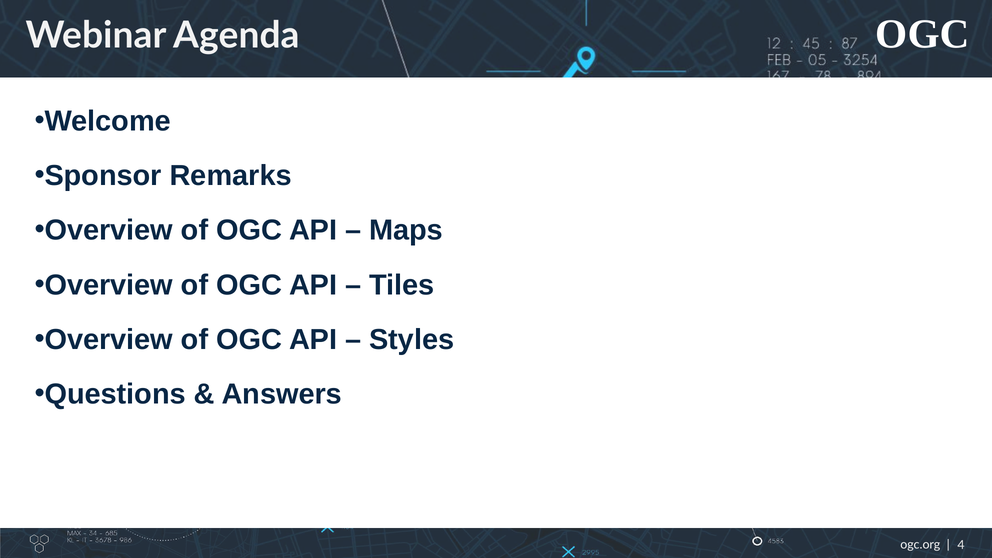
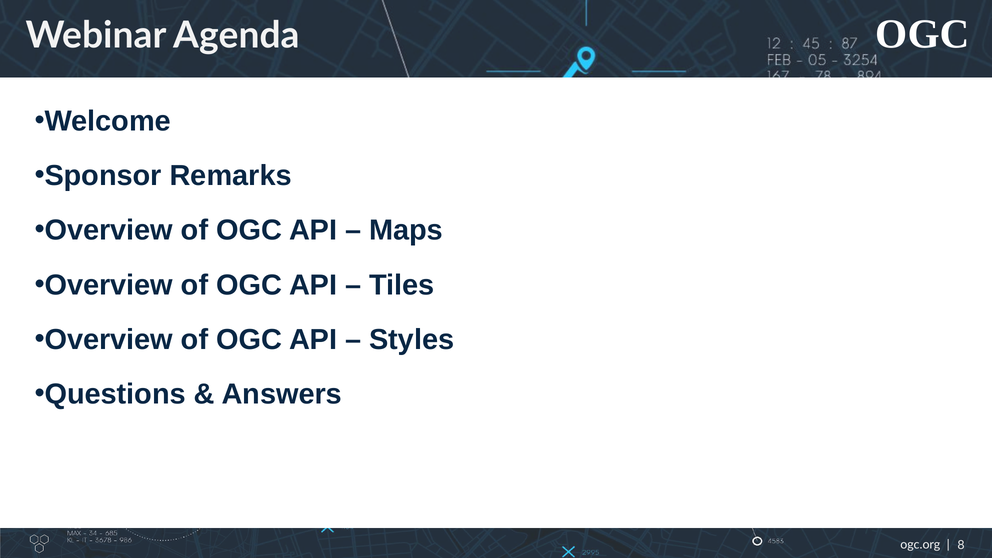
4: 4 -> 8
